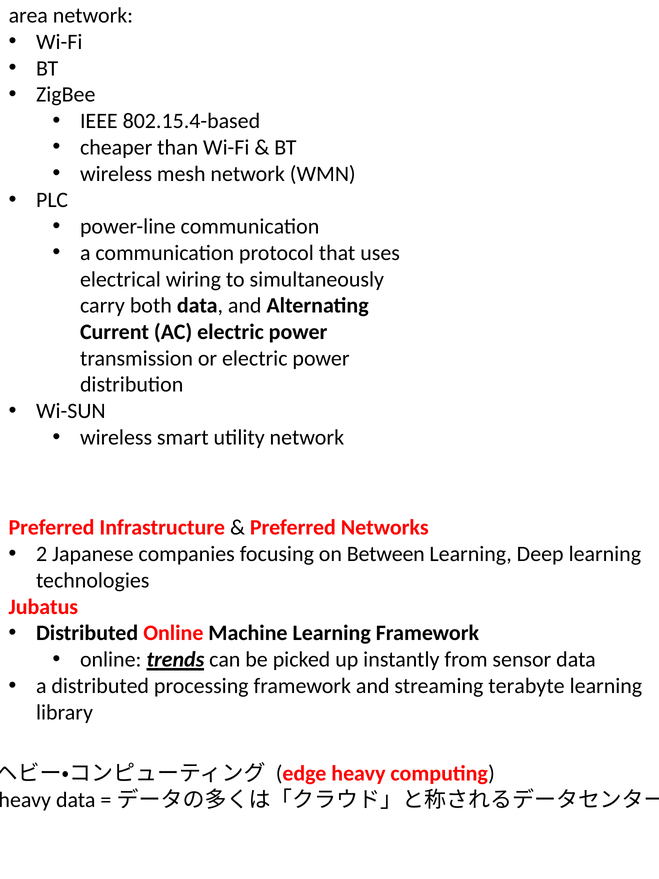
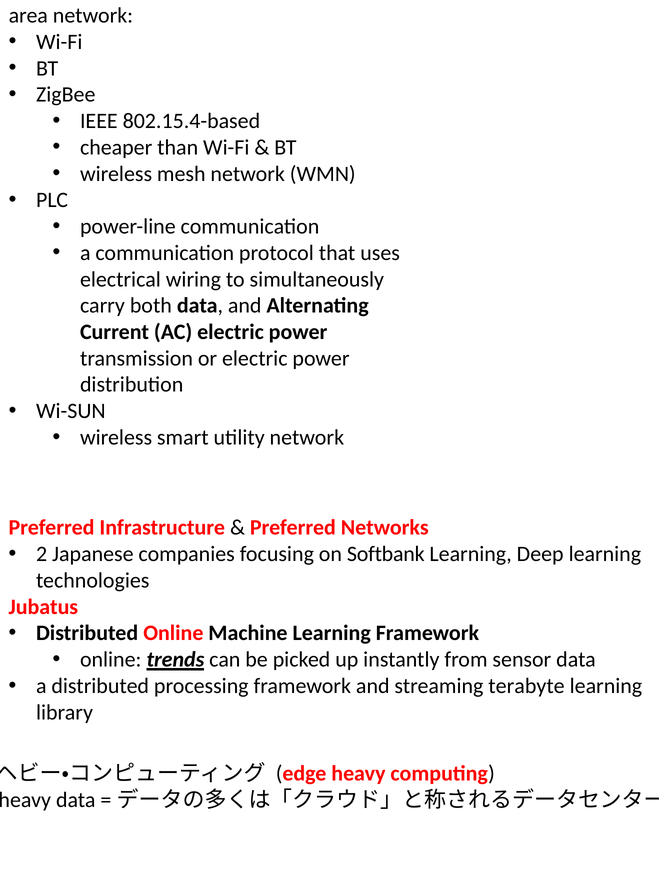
Between: Between -> Softbank
